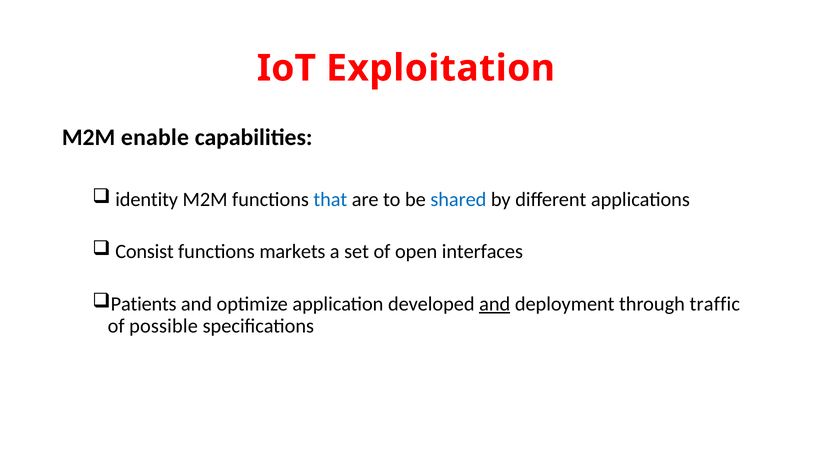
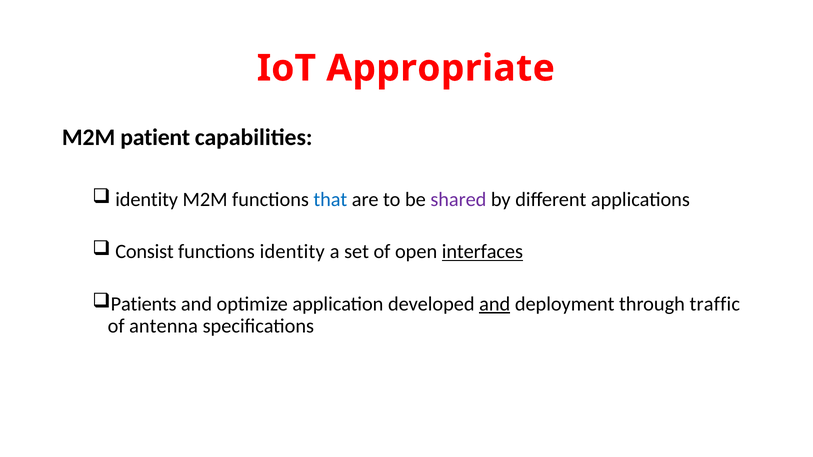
Exploitation: Exploitation -> Appropriate
enable: enable -> patient
shared colour: blue -> purple
functions markets: markets -> identity
interfaces underline: none -> present
possible: possible -> antenna
